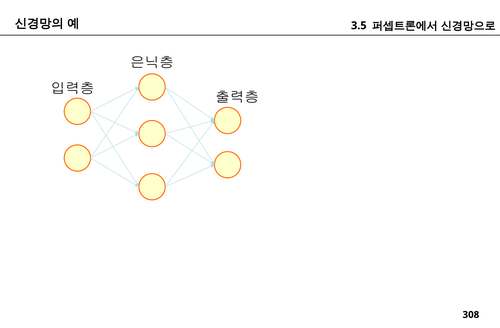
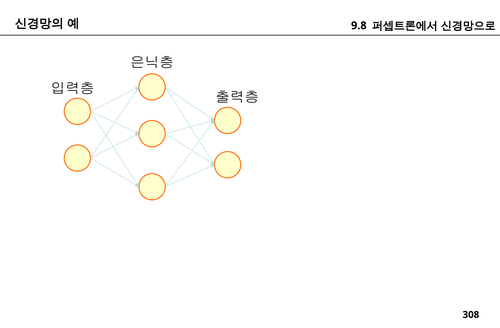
3.5: 3.5 -> 9.8
